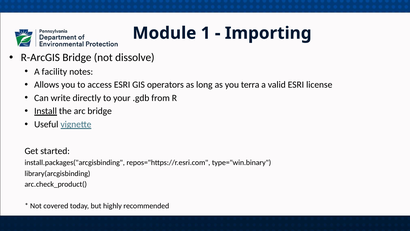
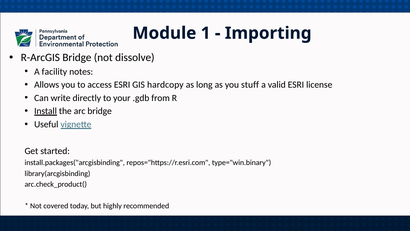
operators: operators -> hardcopy
terra: terra -> stuff
